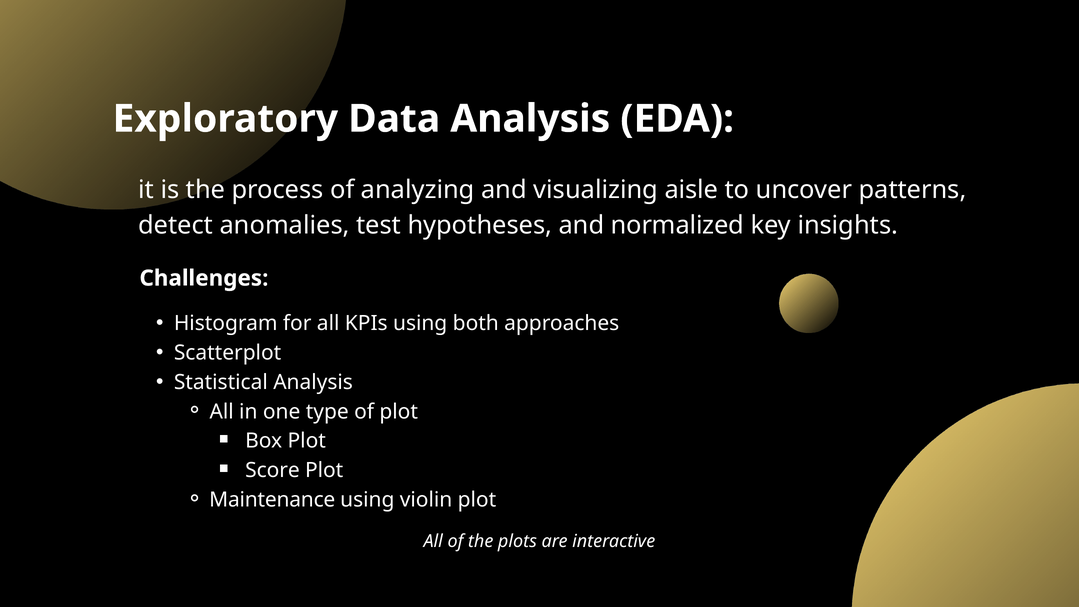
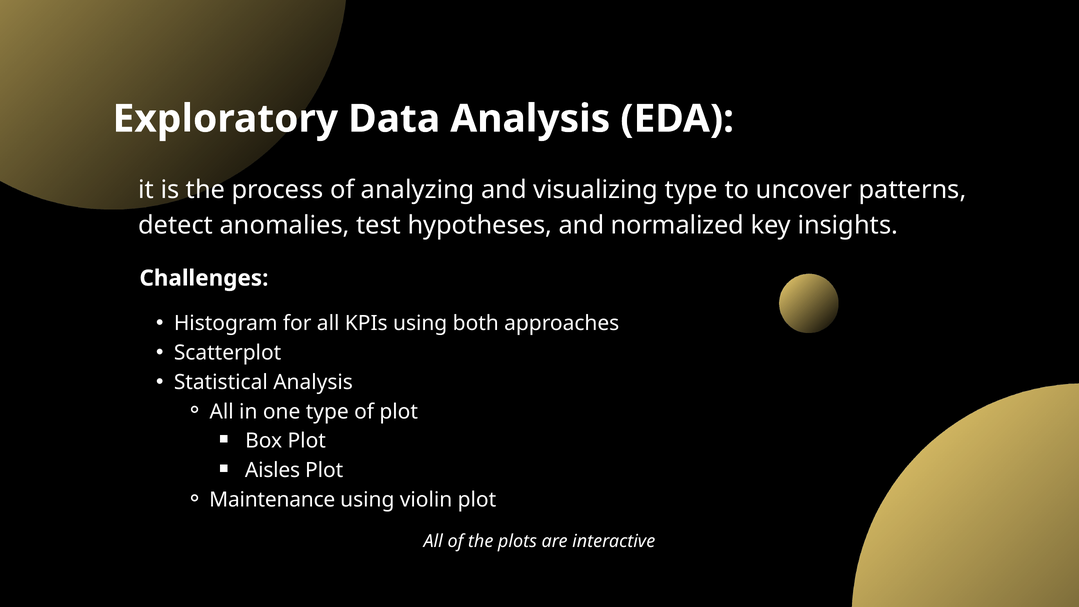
visualizing aisle: aisle -> type
Score: Score -> Aisles
